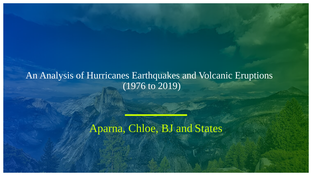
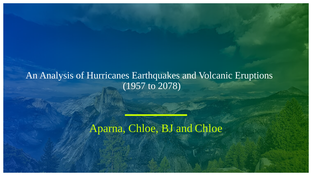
1976: 1976 -> 1957
2019: 2019 -> 2078
and States: States -> Chloe
